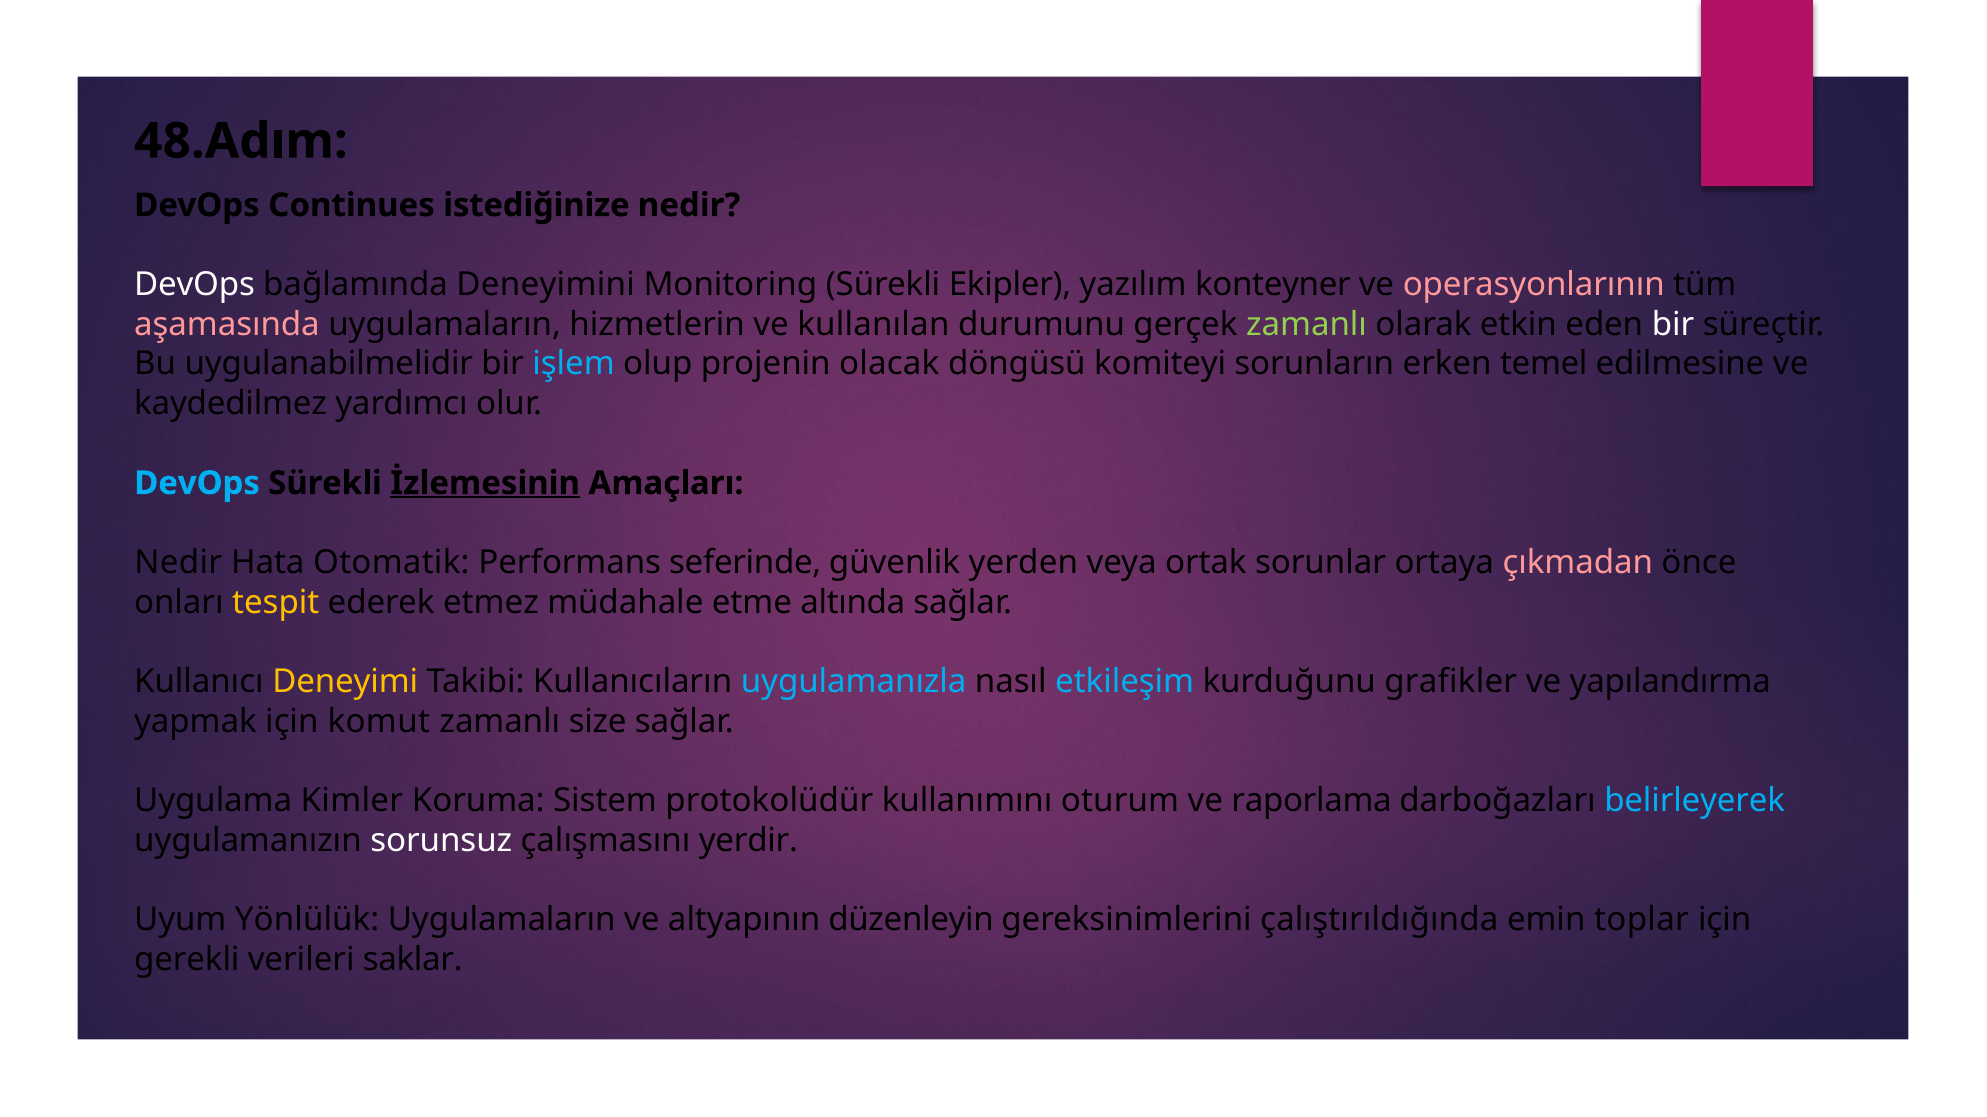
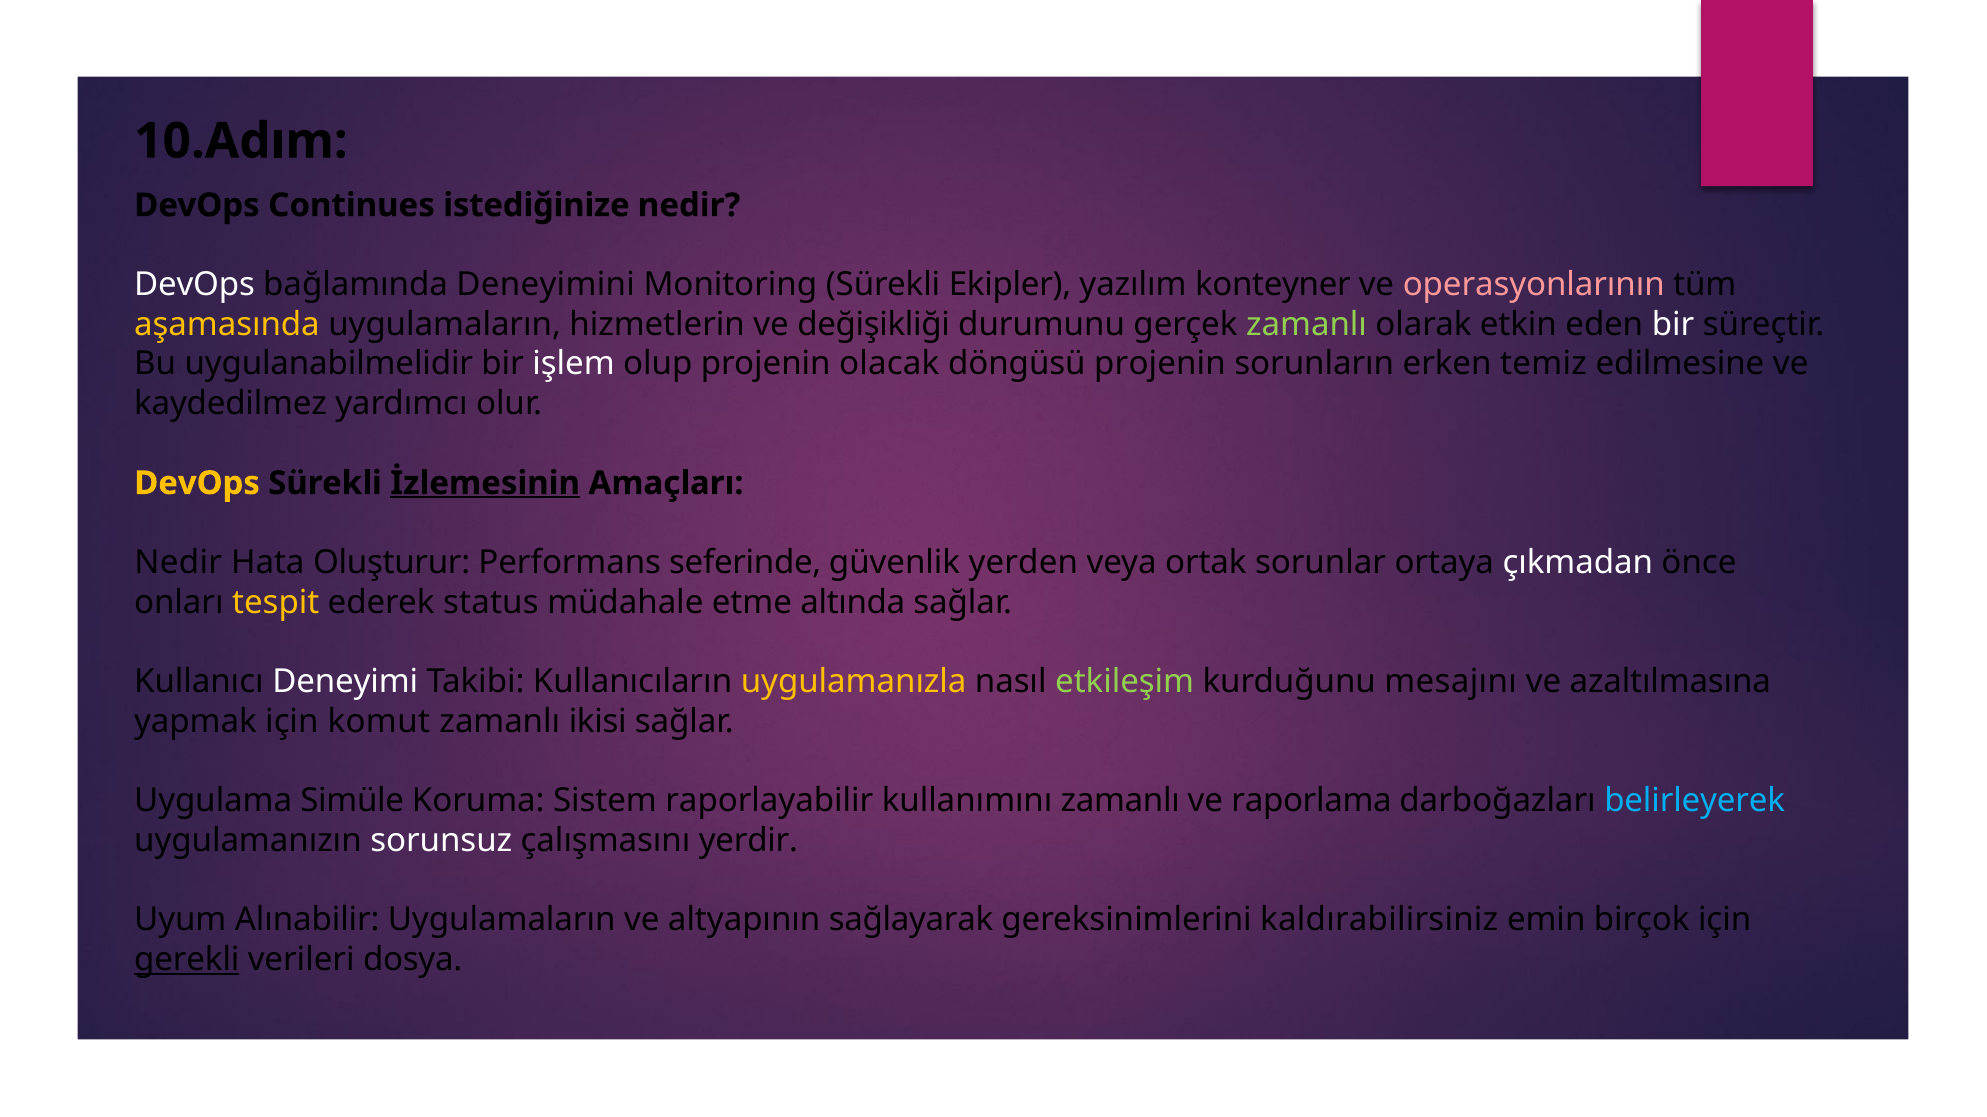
48.Adım: 48.Adım -> 10.Adım
aşamasında colour: pink -> yellow
kullanılan: kullanılan -> değişikliği
işlem colour: light blue -> white
döngüsü komiteyi: komiteyi -> projenin
temel: temel -> temiz
DevOps at (197, 483) colour: light blue -> yellow
Otomatik: Otomatik -> Oluşturur
çıkmadan colour: pink -> white
etmez: etmez -> status
Deneyimi colour: yellow -> white
uygulamanızla colour: light blue -> yellow
etkileşim colour: light blue -> light green
grafikler: grafikler -> mesajını
yapılandırma: yapılandırma -> azaltılmasına
size: size -> ikisi
Kimler: Kimler -> Simüle
protokolüdür: protokolüdür -> raporlayabilir
kullanımını oturum: oturum -> zamanlı
Yönlülük: Yönlülük -> Alınabilir
düzenleyin: düzenleyin -> sağlayarak
çalıştırıldığında: çalıştırıldığında -> kaldırabilirsiniz
toplar: toplar -> birçok
gerekli underline: none -> present
saklar: saklar -> dosya
